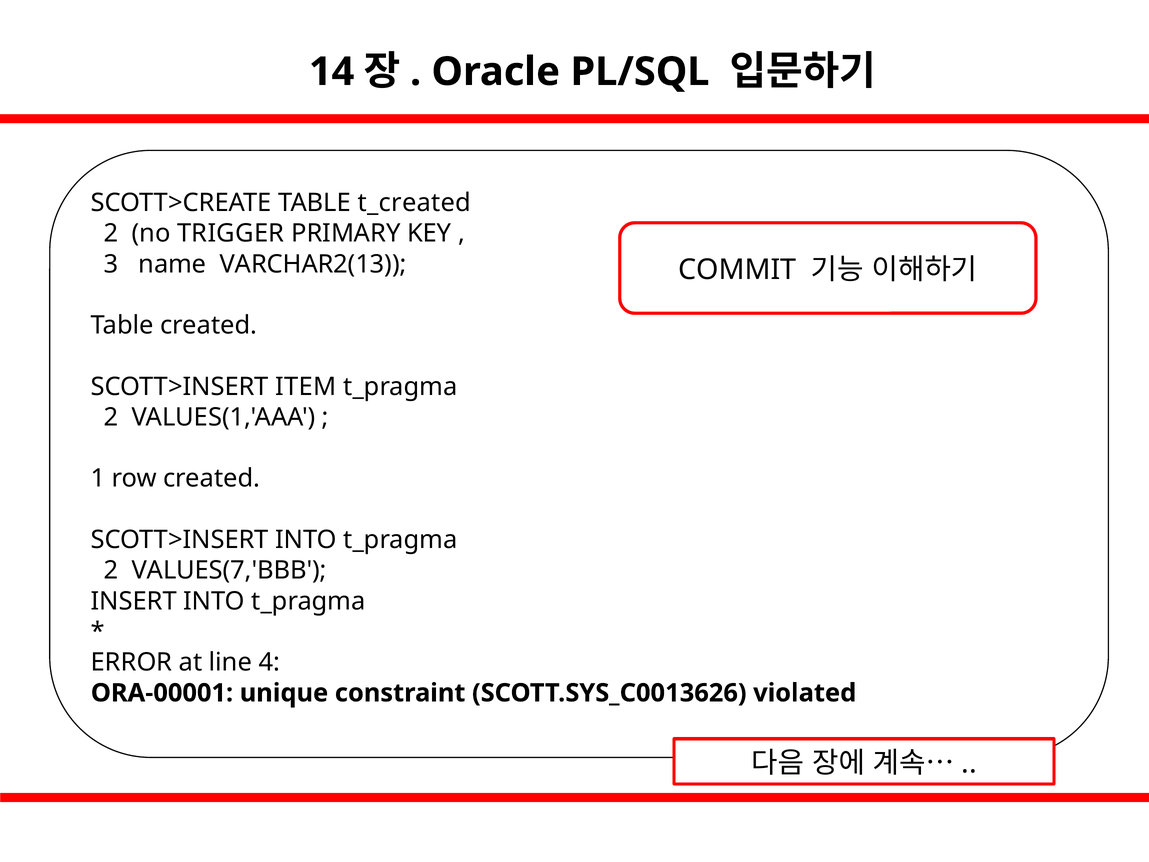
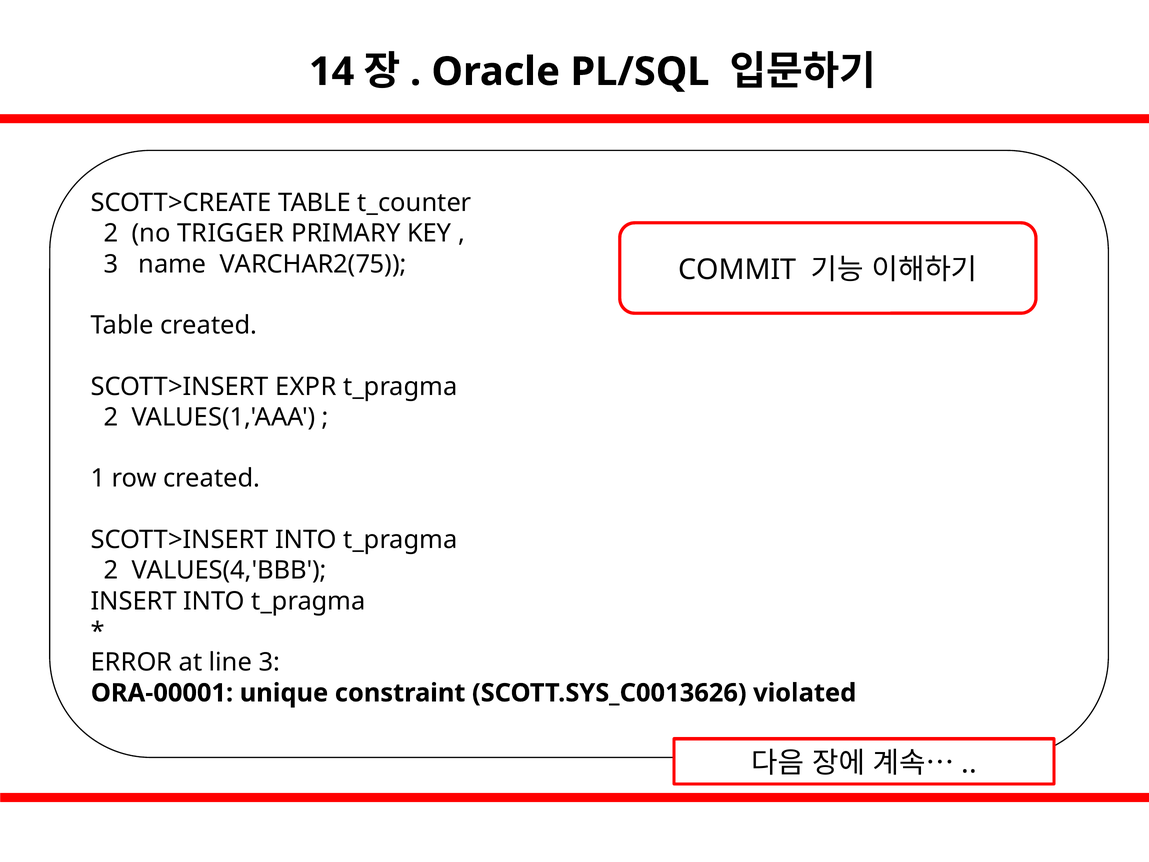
t_created: t_created -> t_counter
VARCHAR2(13: VARCHAR2(13 -> VARCHAR2(75
ITEM: ITEM -> EXPR
VALUES(7,'BBB: VALUES(7,'BBB -> VALUES(4,'BBB
line 4: 4 -> 3
